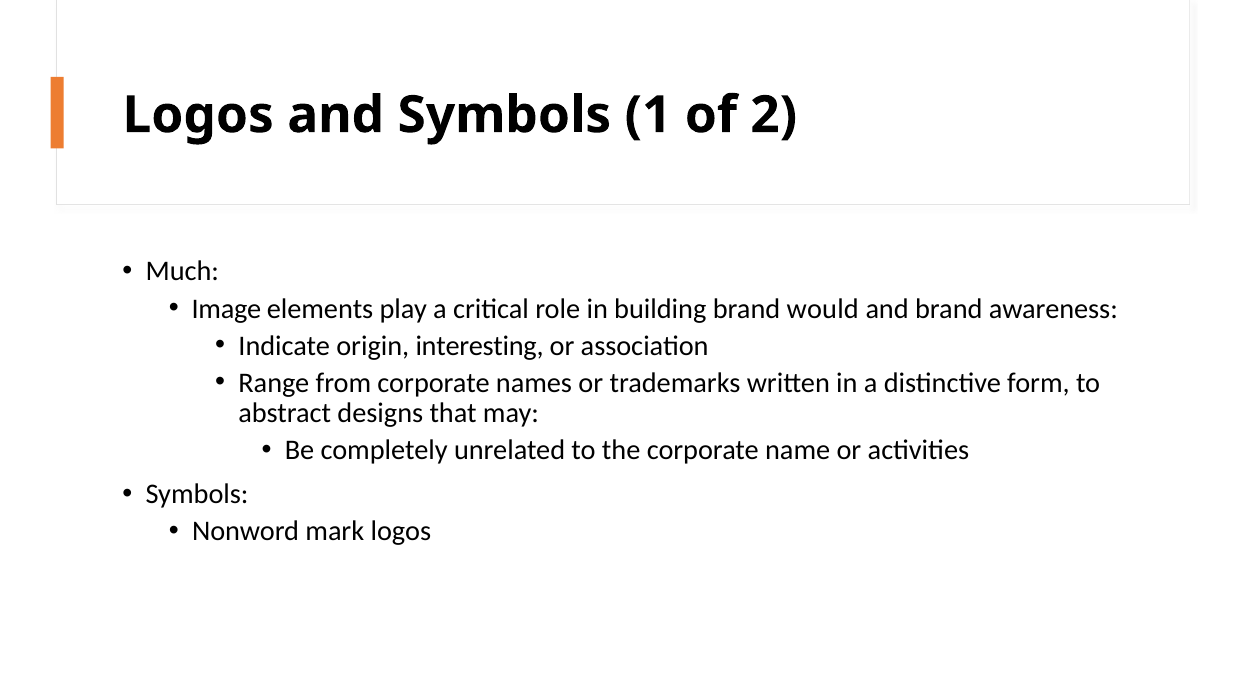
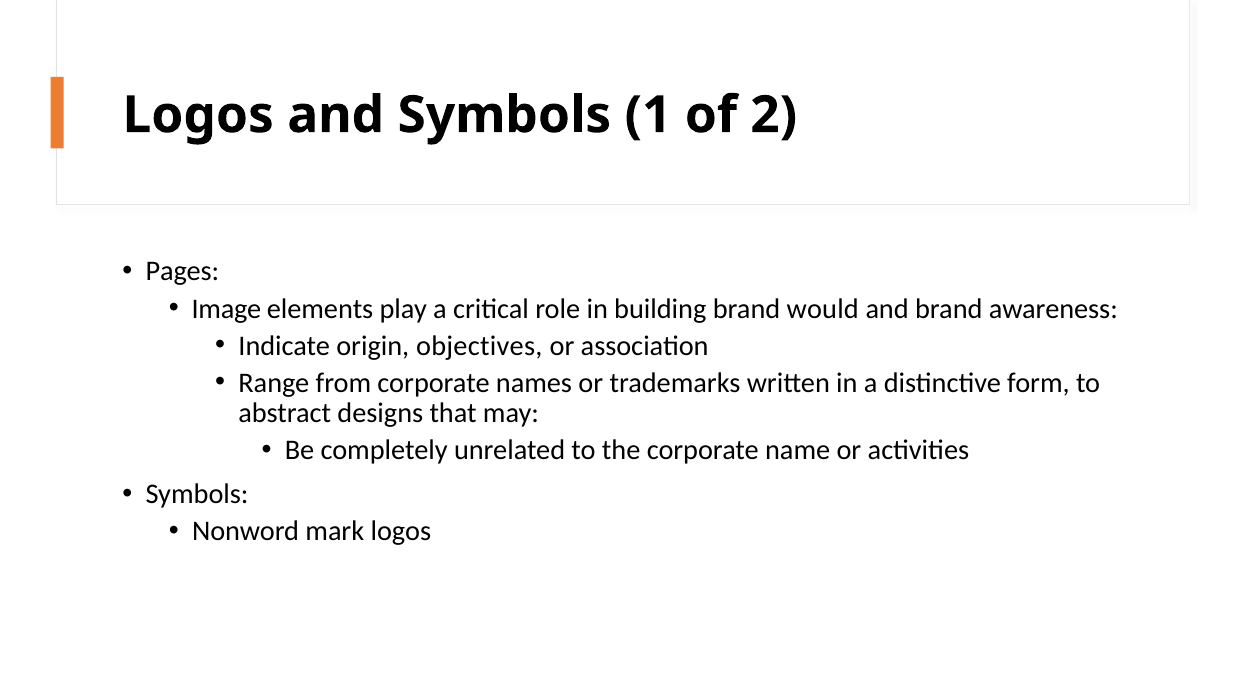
Much: Much -> Pages
interesting: interesting -> objectives
